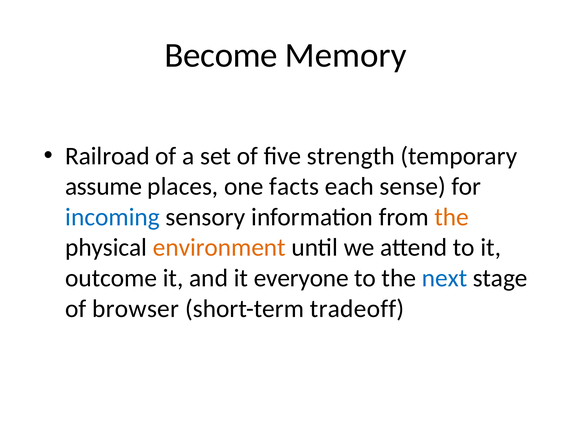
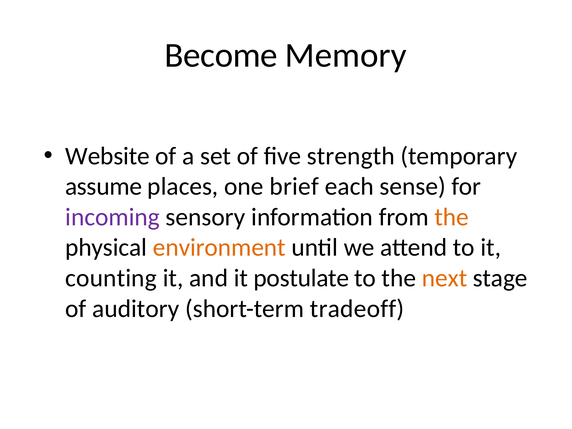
Railroad: Railroad -> Website
facts: facts -> brief
incoming colour: blue -> purple
outcome: outcome -> counting
everyone: everyone -> postulate
next colour: blue -> orange
browser: browser -> auditory
